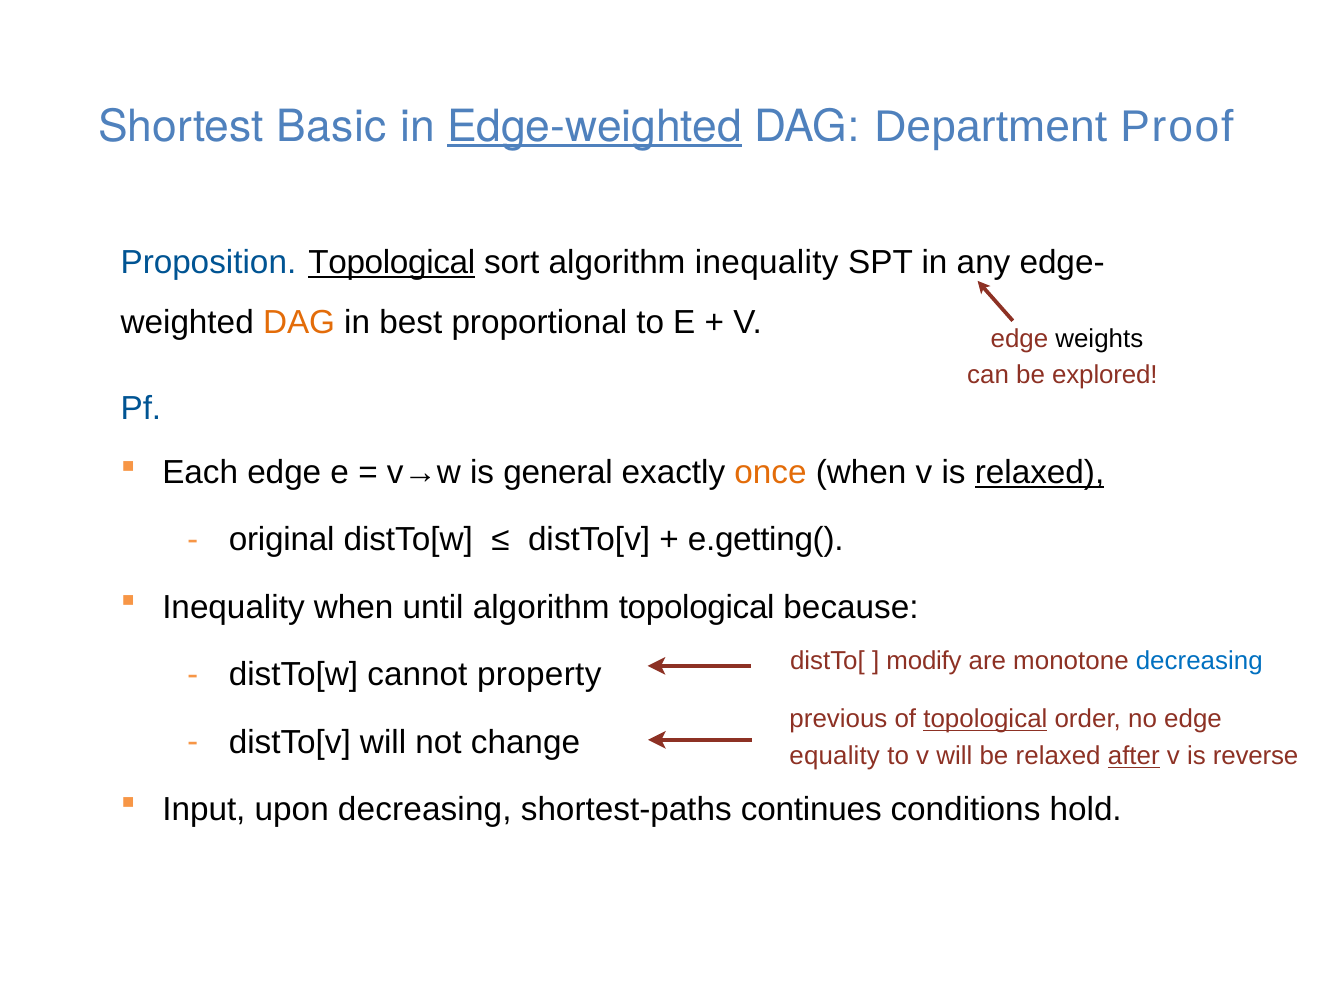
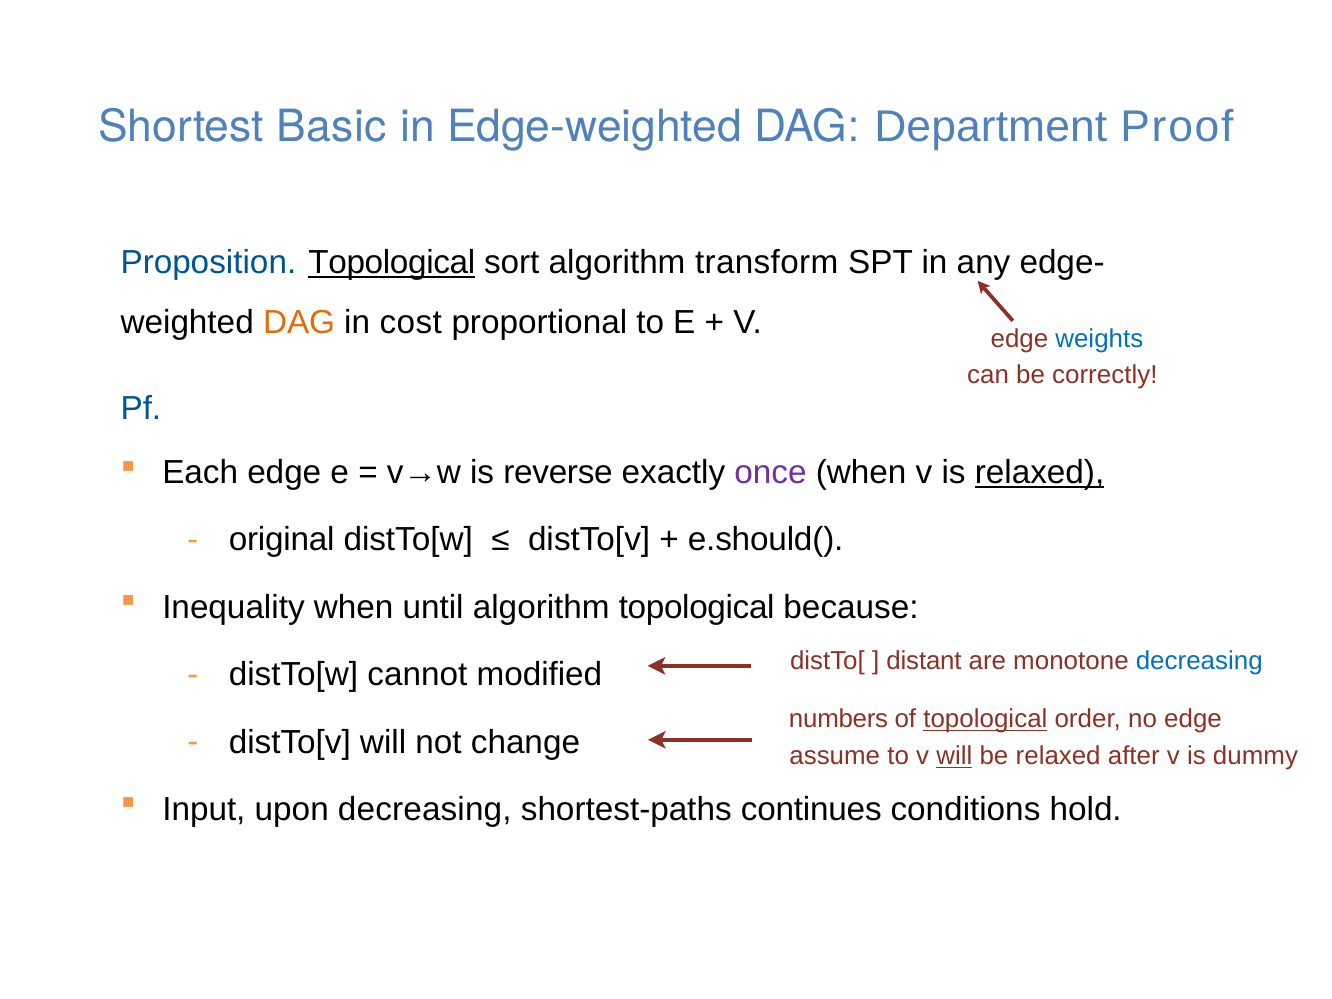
Edge-weighted underline: present -> none
algorithm inequality: inequality -> transform
best: best -> cost
weights colour: black -> blue
explored: explored -> correctly
general: general -> reverse
once colour: orange -> purple
e.getting(: e.getting( -> e.should(
modify: modify -> distant
property: property -> modified
previous: previous -> numbers
equality: equality -> assume
will at (954, 756) underline: none -> present
after underline: present -> none
reverse: reverse -> dummy
